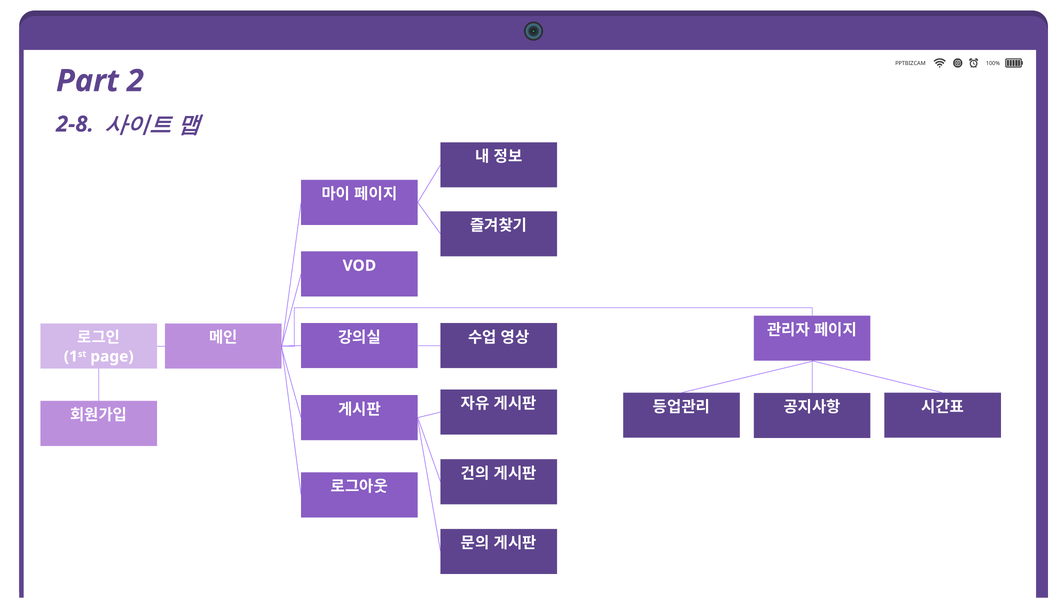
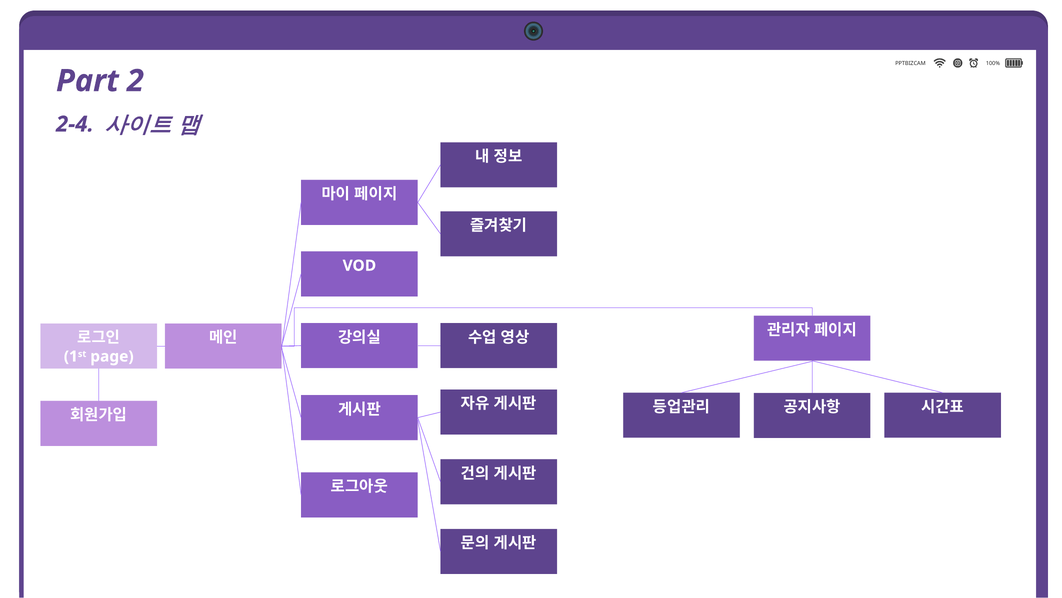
2-8: 2-8 -> 2-4
